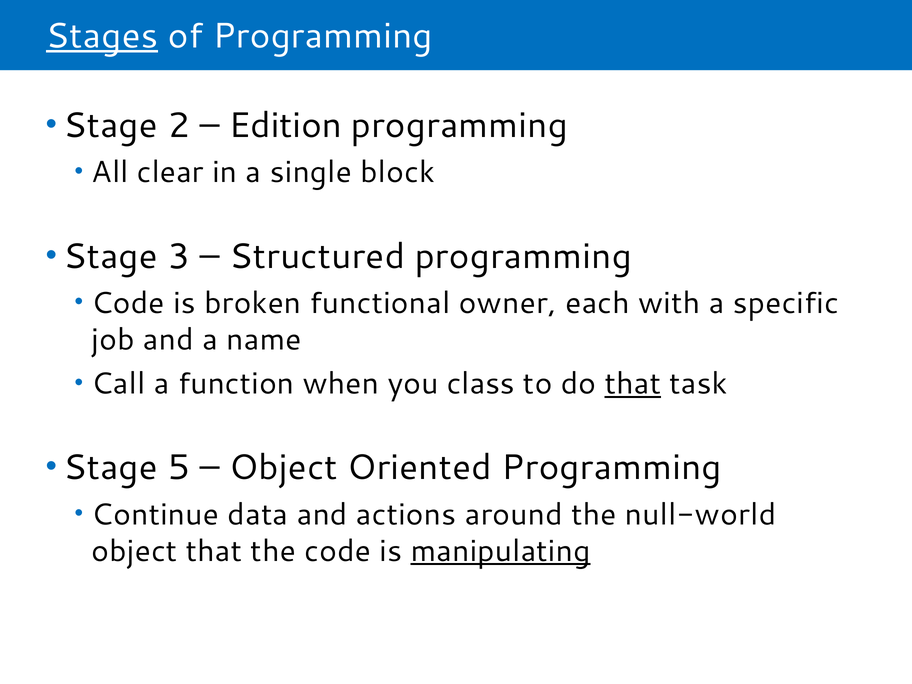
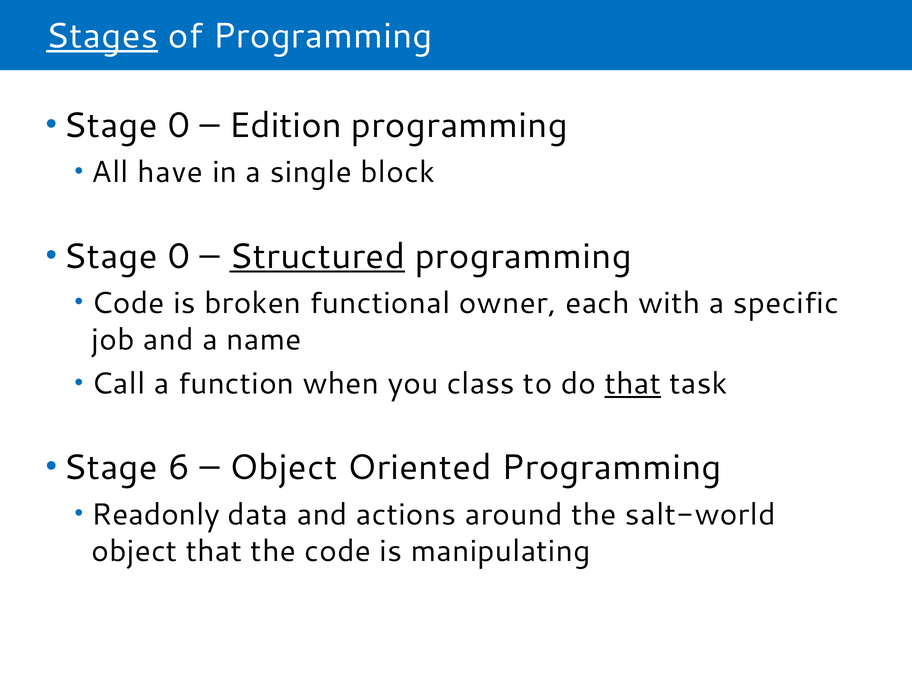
2 at (179, 126): 2 -> 0
clear: clear -> have
3 at (179, 256): 3 -> 0
Structured underline: none -> present
5: 5 -> 6
Continue: Continue -> Readonly
null-world: null-world -> salt-world
manipulating underline: present -> none
